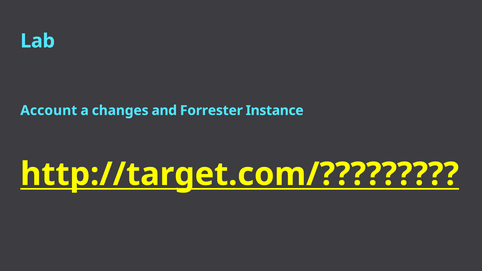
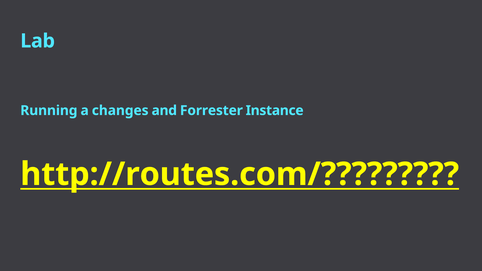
Account: Account -> Running
http://target.com/: http://target.com/ -> http://routes.com/
